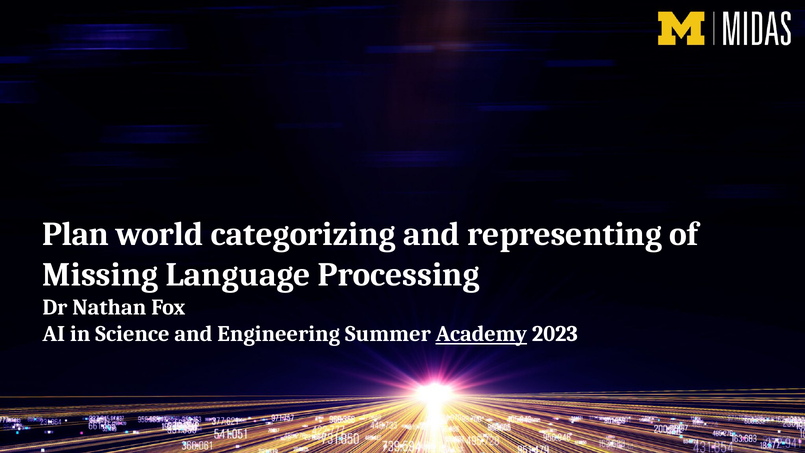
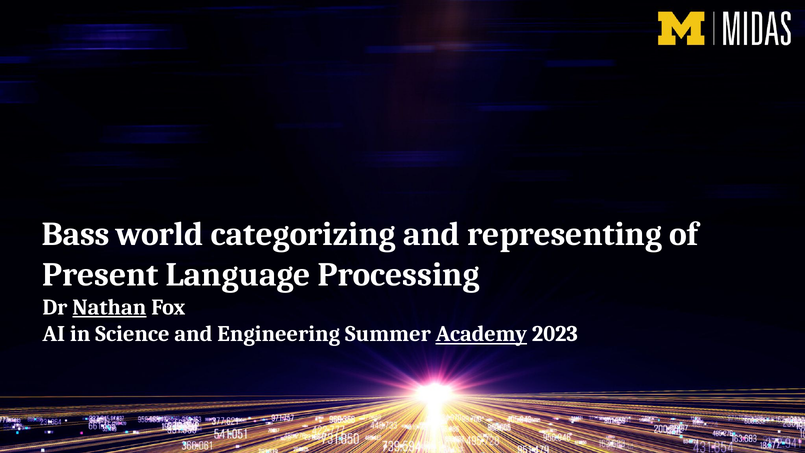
Plan: Plan -> Bass
Missing: Missing -> Present
Nathan underline: none -> present
